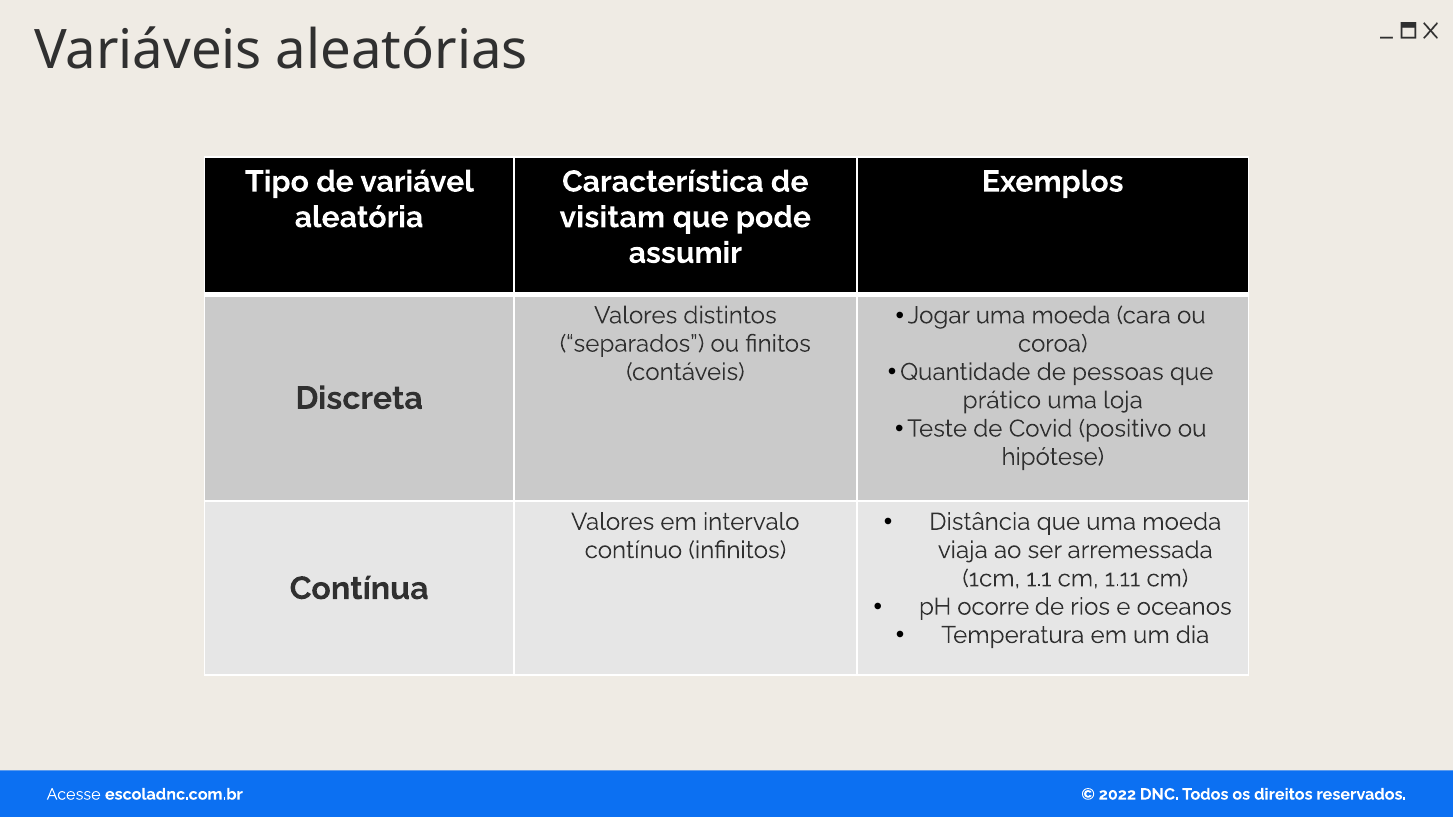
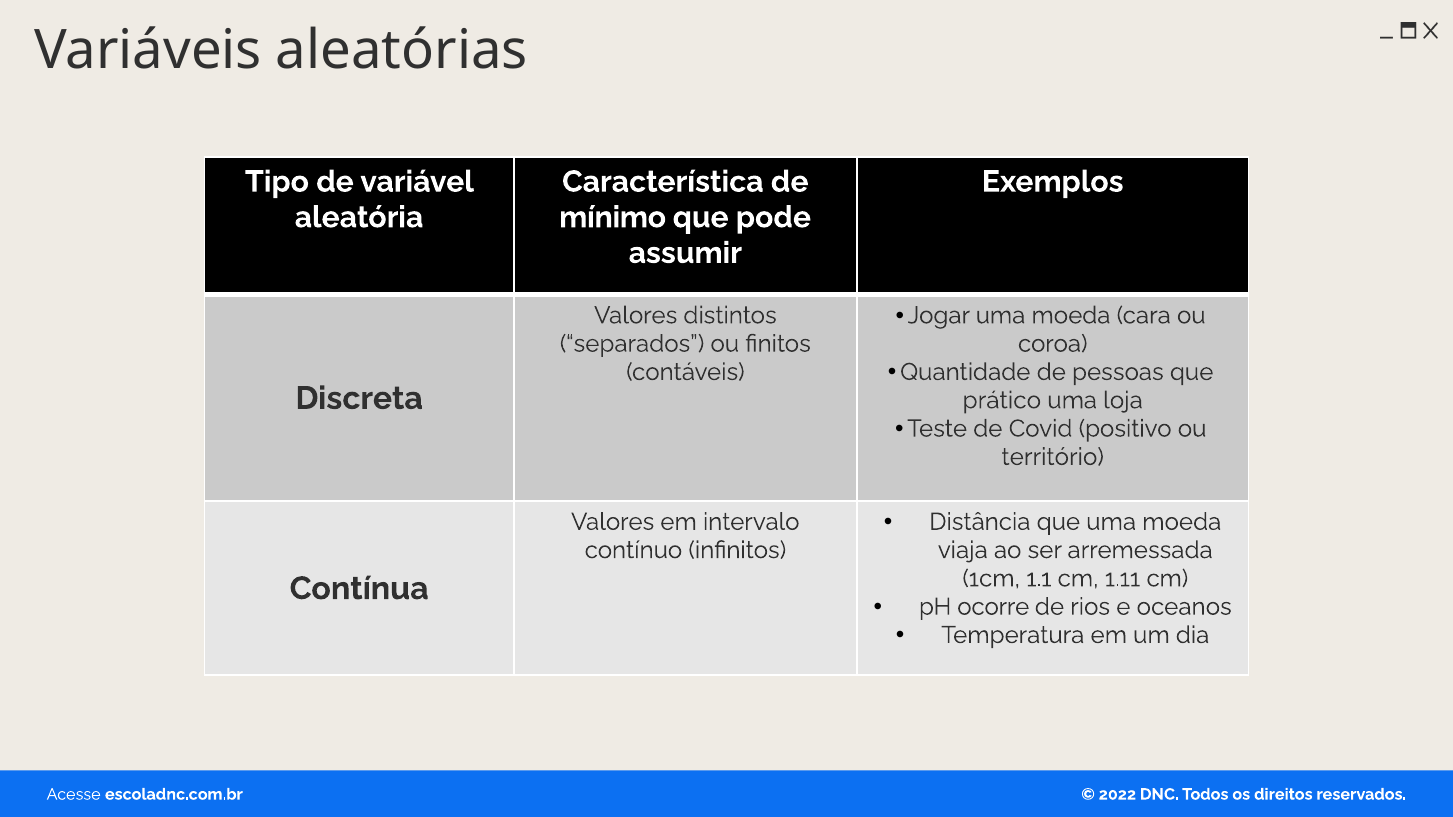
visitam: visitam -> mínimo
hipótese: hipótese -> território
